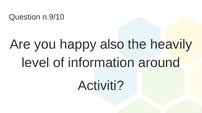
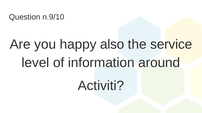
heavily: heavily -> service
